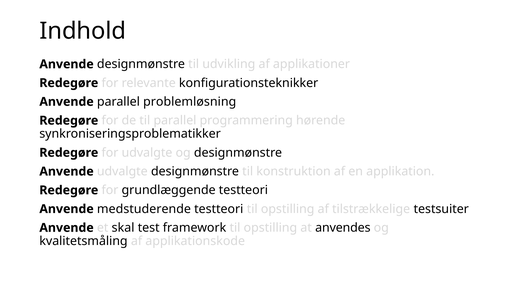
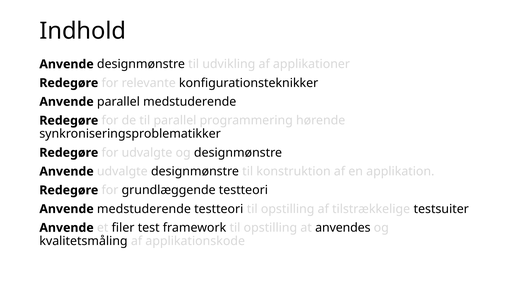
parallel problemløsning: problemløsning -> medstuderende
skal: skal -> filer
